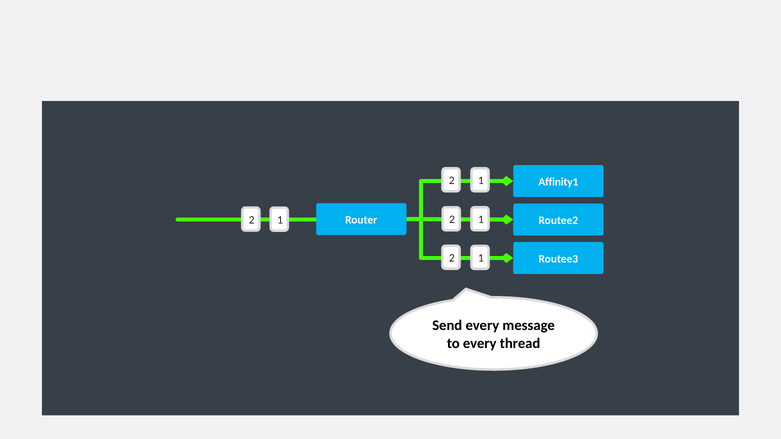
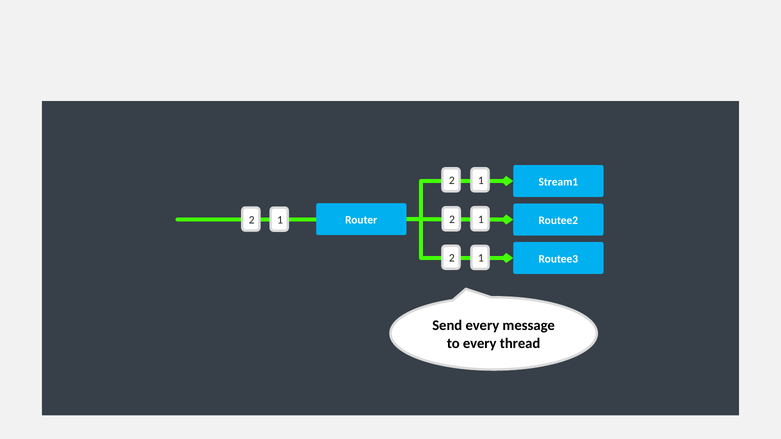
Affinity1: Affinity1 -> Stream1
